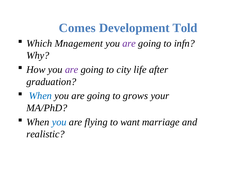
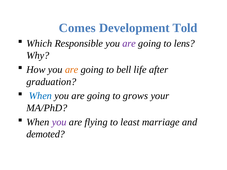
Mnagement: Mnagement -> Responsible
infn: infn -> lens
are at (72, 70) colour: purple -> orange
city: city -> bell
you at (59, 122) colour: blue -> purple
want: want -> least
realistic: realistic -> demoted
